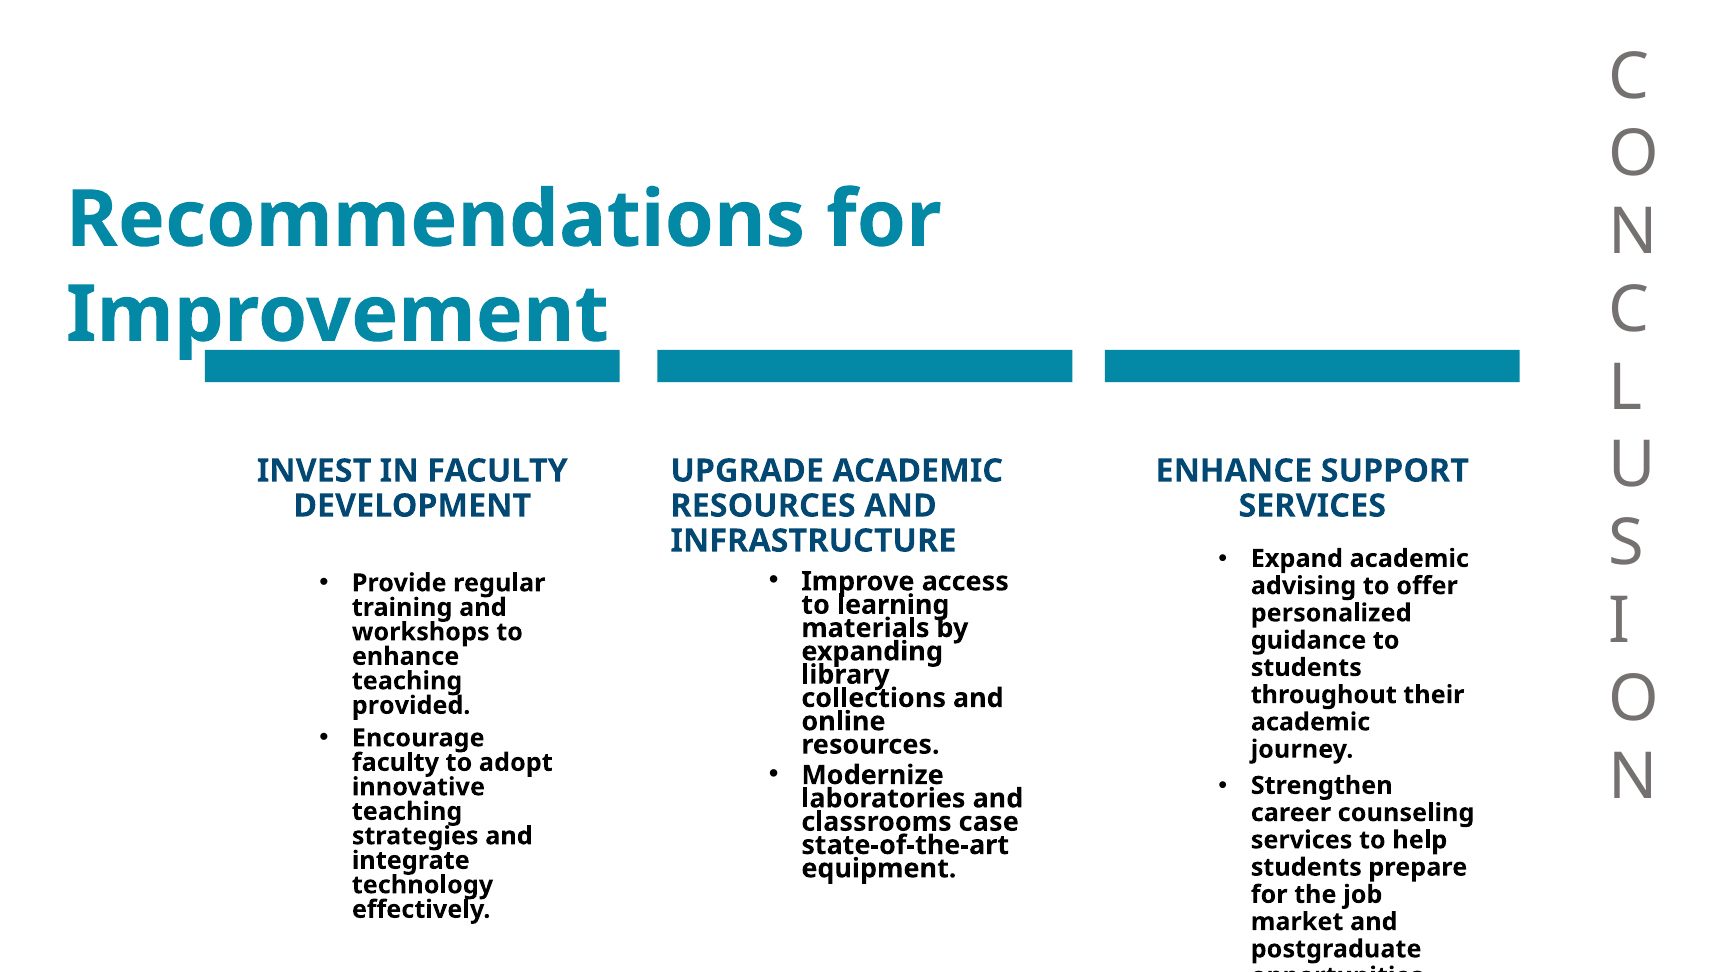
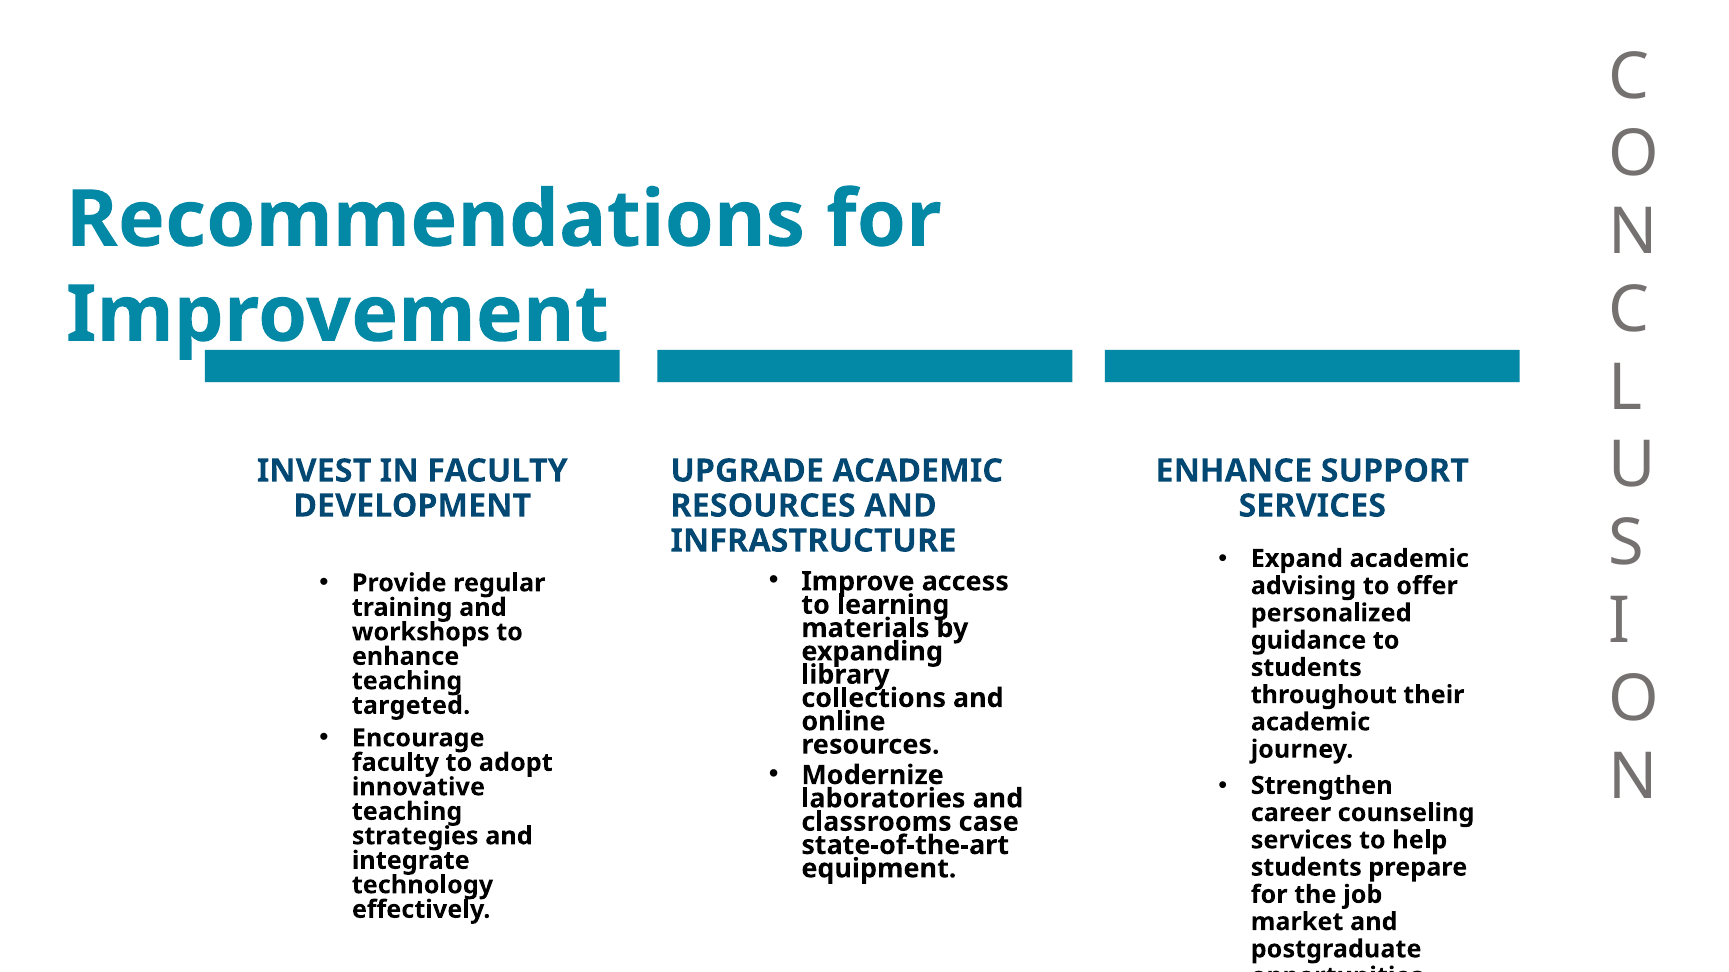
provided: provided -> targeted
